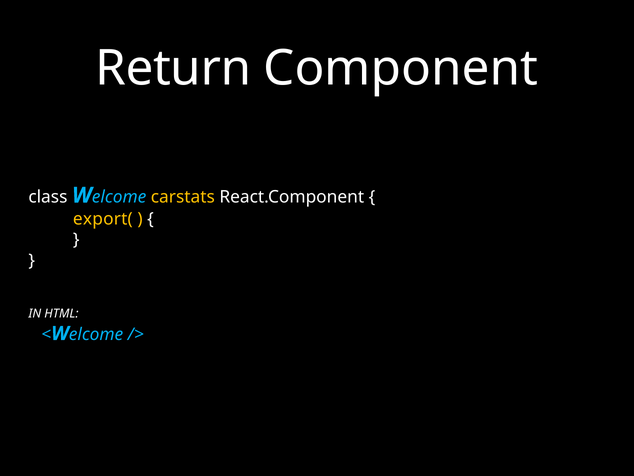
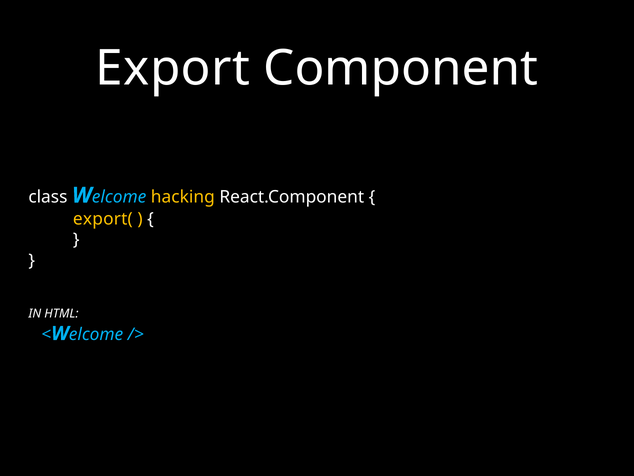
Return: Return -> Export
carstats: carstats -> hacking
